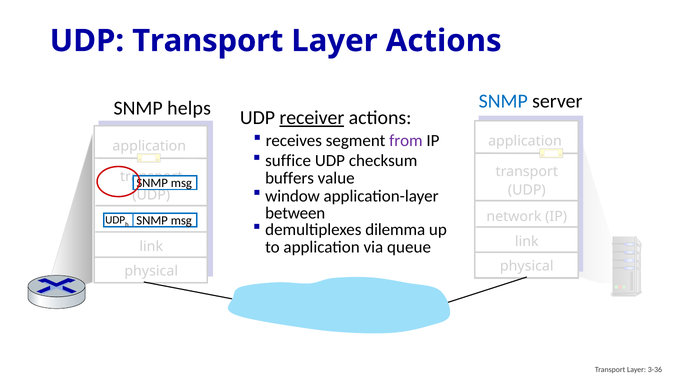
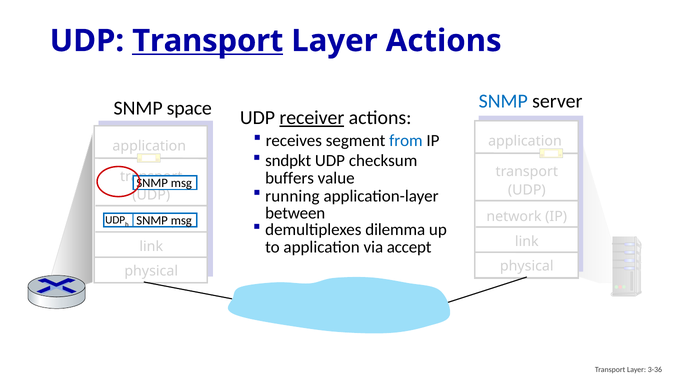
Transport at (208, 41) underline: none -> present
helps: helps -> space
from colour: purple -> blue
suffice: suffice -> sndpkt
window: window -> running
queue: queue -> accept
